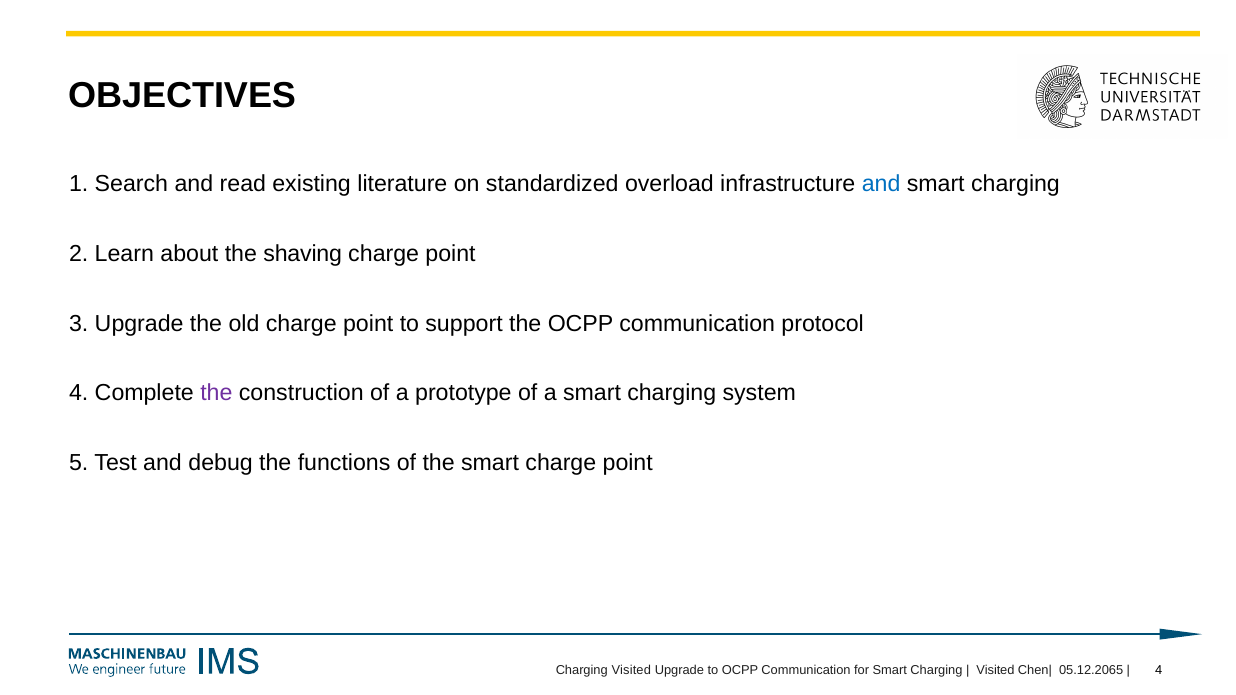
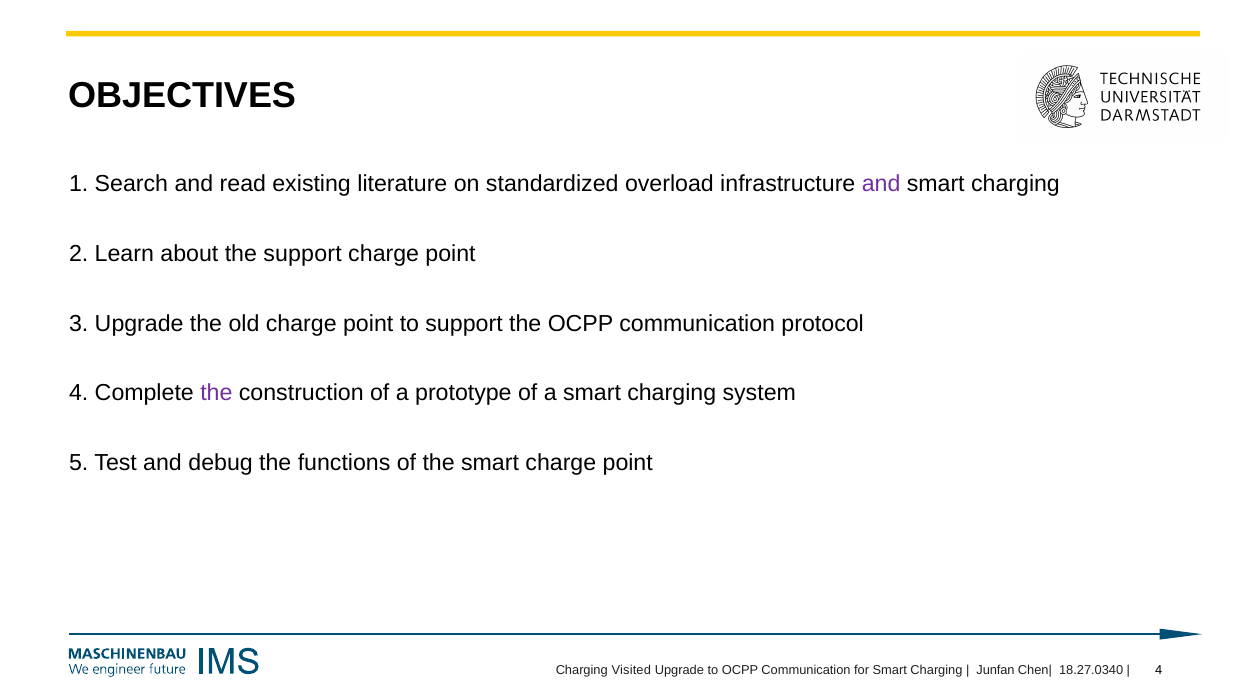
and at (881, 184) colour: blue -> purple
the shaving: shaving -> support
Visited at (995, 671): Visited -> Junfan
05.12.2065: 05.12.2065 -> 18.27.0340
